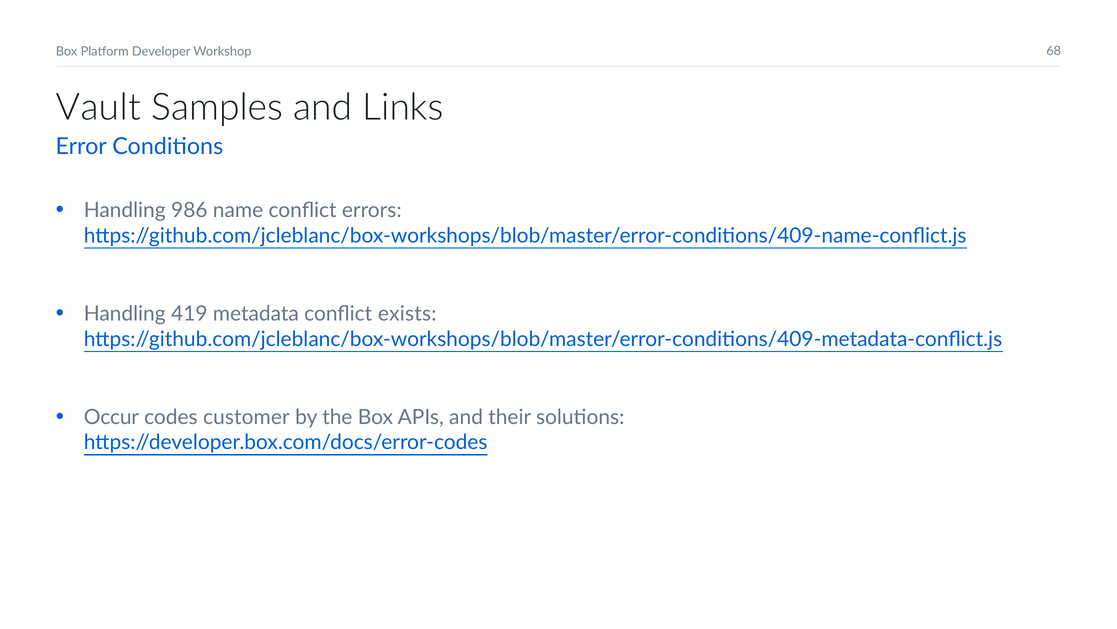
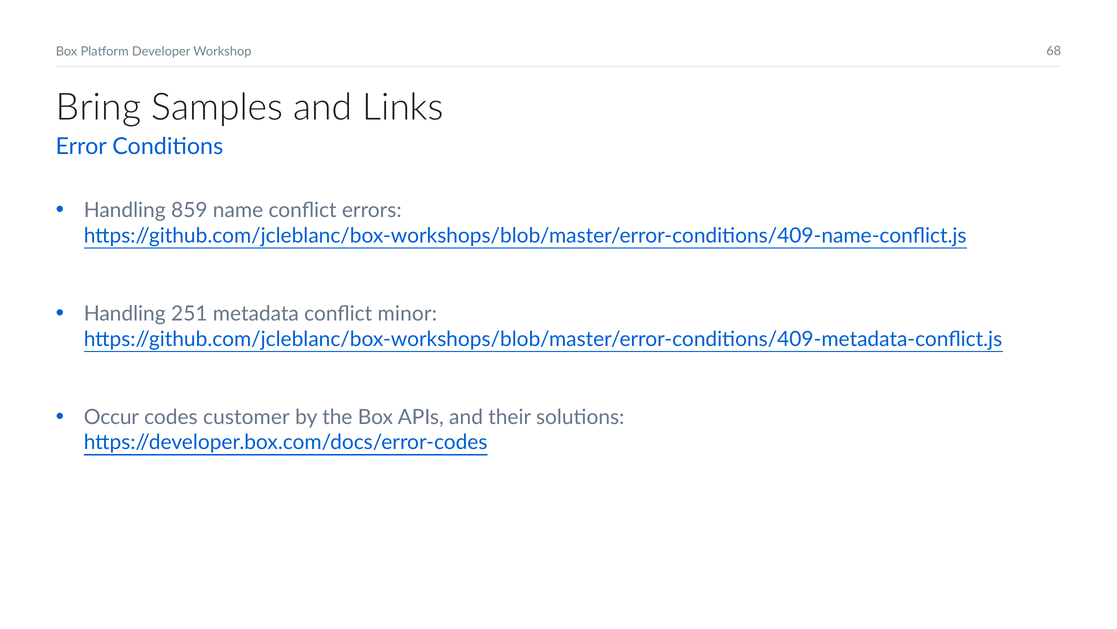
Vault: Vault -> Bring
986: 986 -> 859
419: 419 -> 251
exists: exists -> minor
